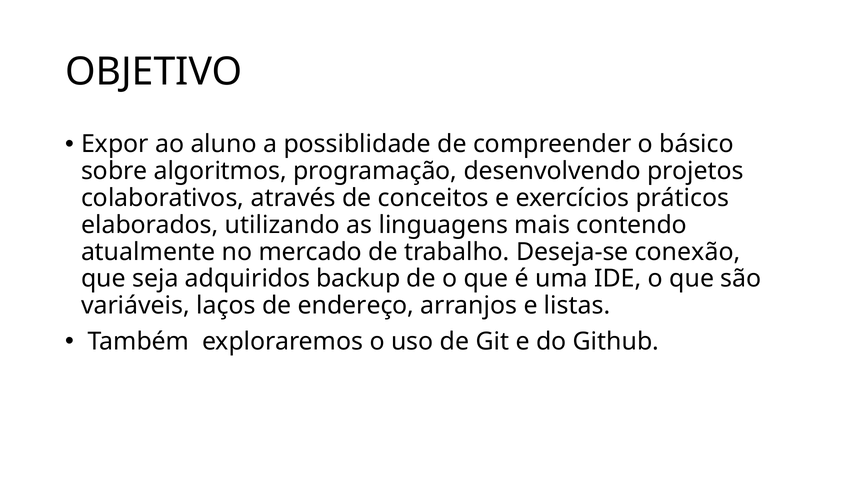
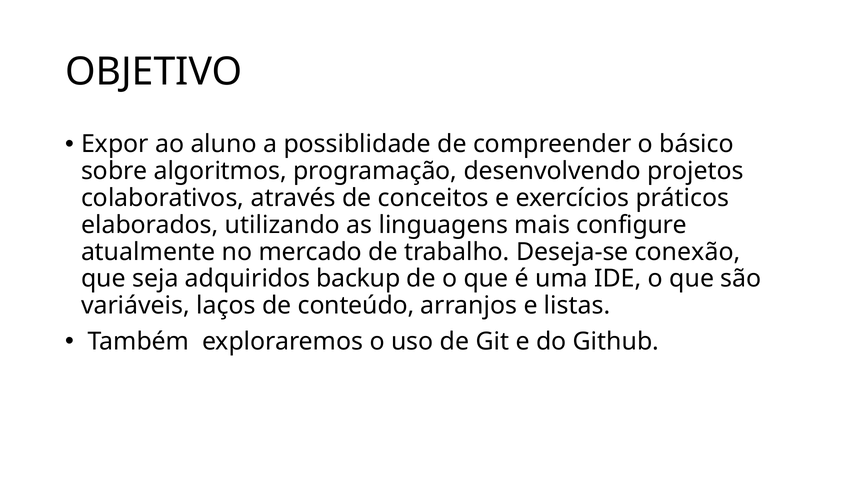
contendo: contendo -> configure
endereço: endereço -> conteúdo
